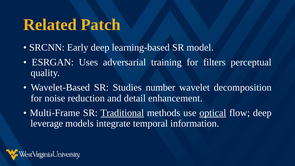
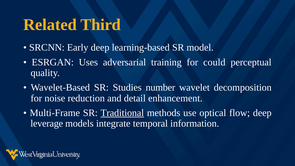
Patch: Patch -> Third
filters: filters -> could
optical underline: present -> none
